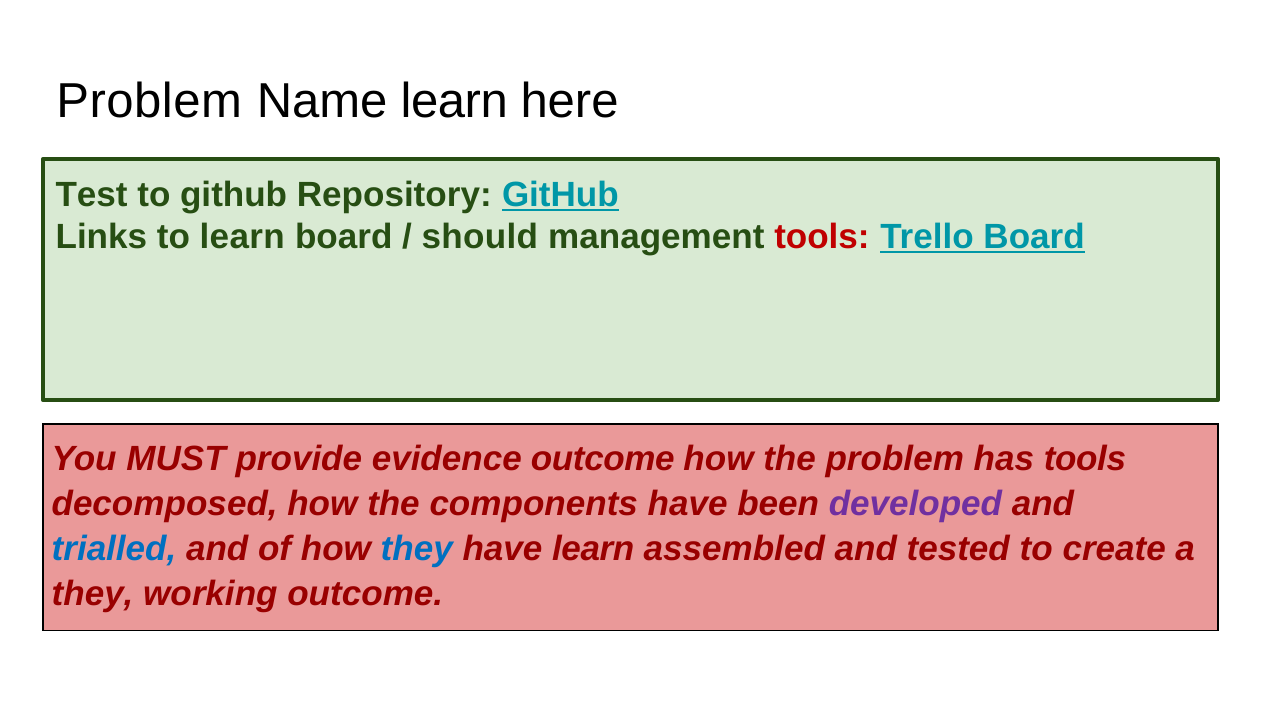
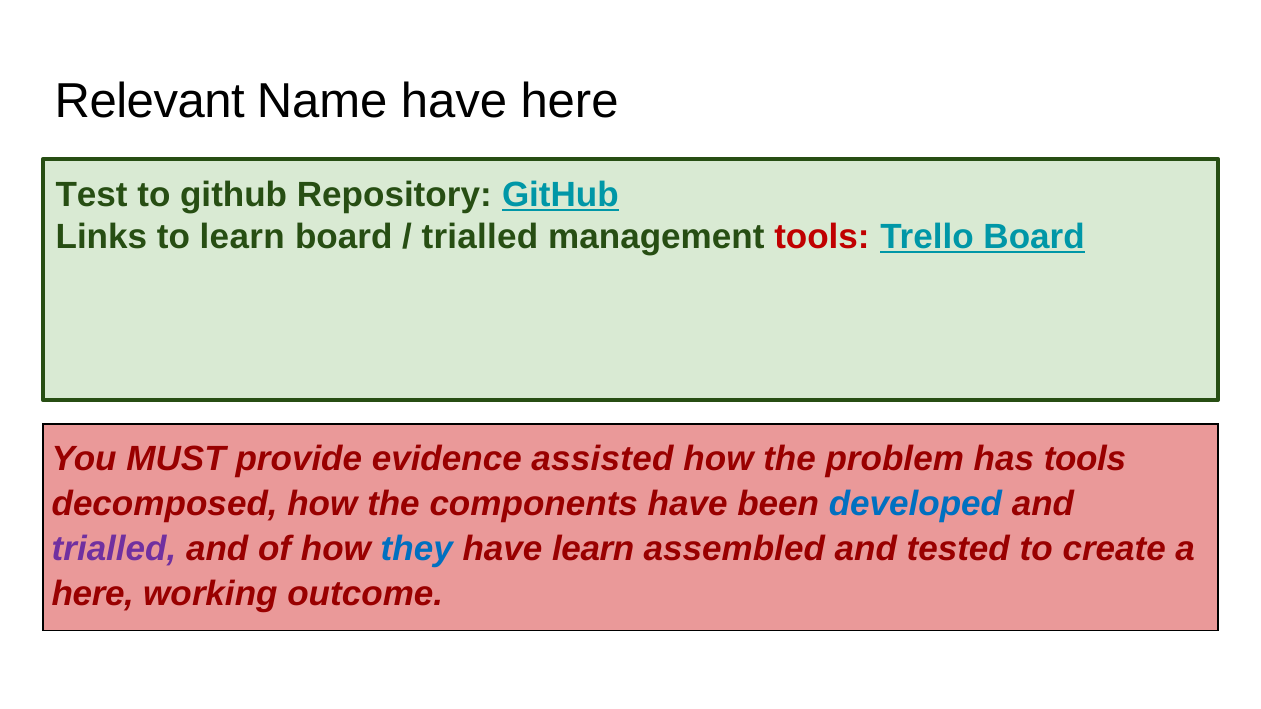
Problem at (149, 101): Problem -> Relevant
Name learn: learn -> have
should at (480, 237): should -> trialled
evidence outcome: outcome -> assisted
developed colour: purple -> blue
trialled at (114, 549) colour: blue -> purple
they at (93, 594): they -> here
